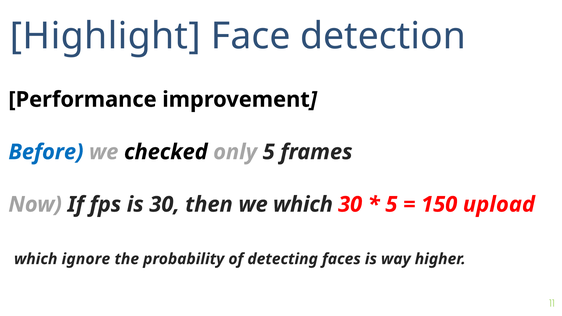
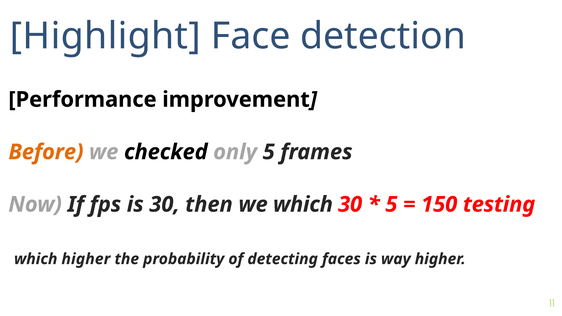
Before colour: blue -> orange
upload: upload -> testing
which ignore: ignore -> higher
